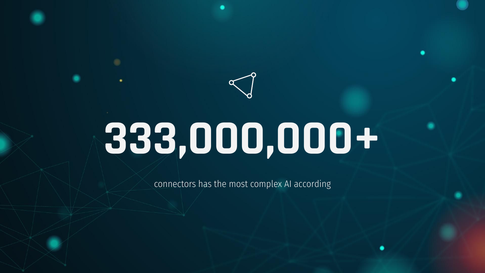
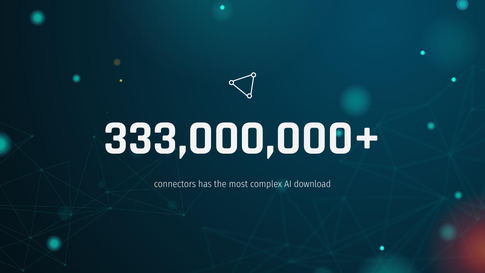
according: according -> download
